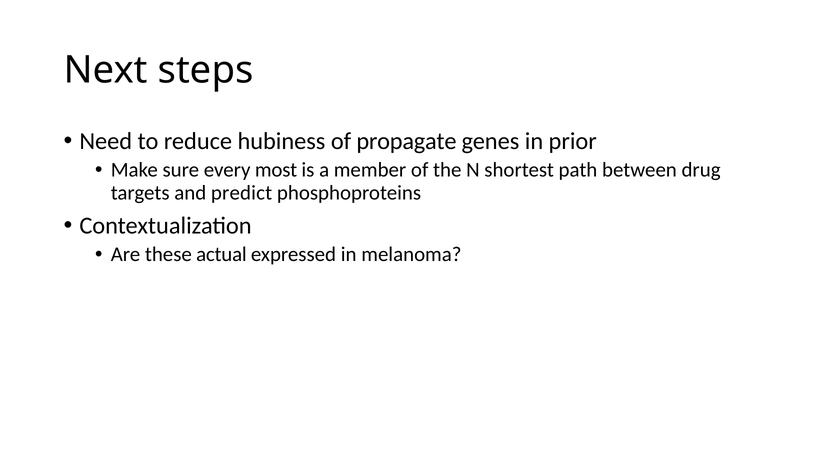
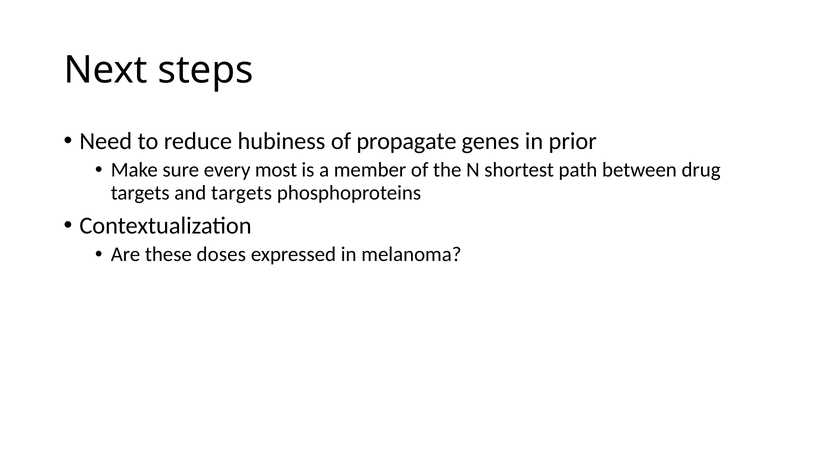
and predict: predict -> targets
actual: actual -> doses
